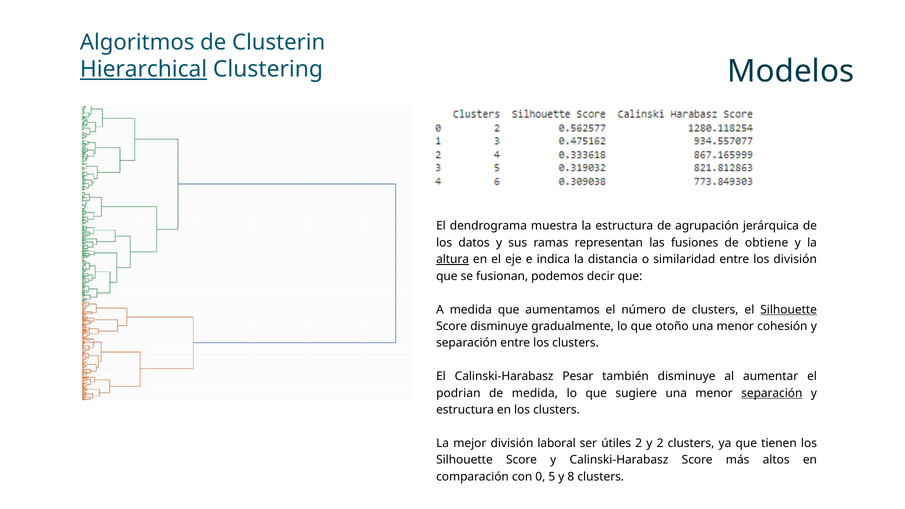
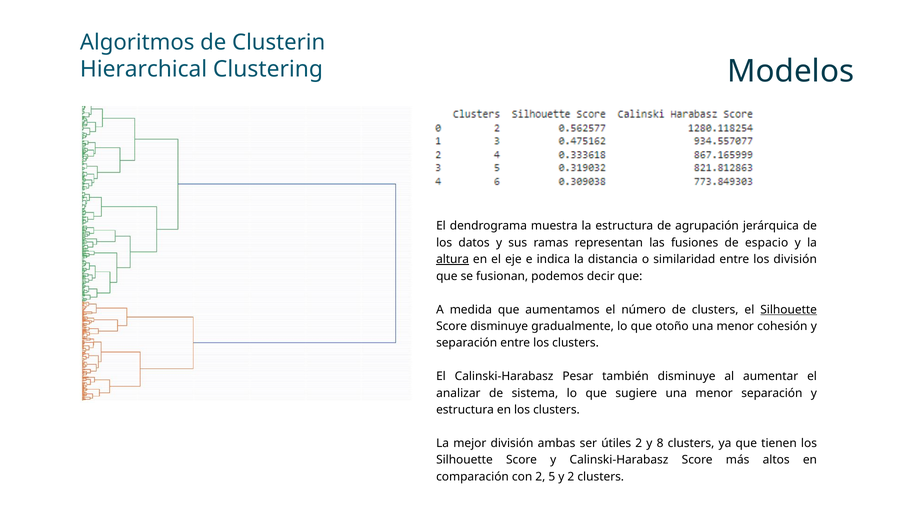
Hierarchical underline: present -> none
obtiene: obtiene -> espacio
podrian: podrian -> analizar
de medida: medida -> sistema
separación at (772, 393) underline: present -> none
laboral: laboral -> ambas
y 2: 2 -> 8
con 0: 0 -> 2
y 8: 8 -> 2
